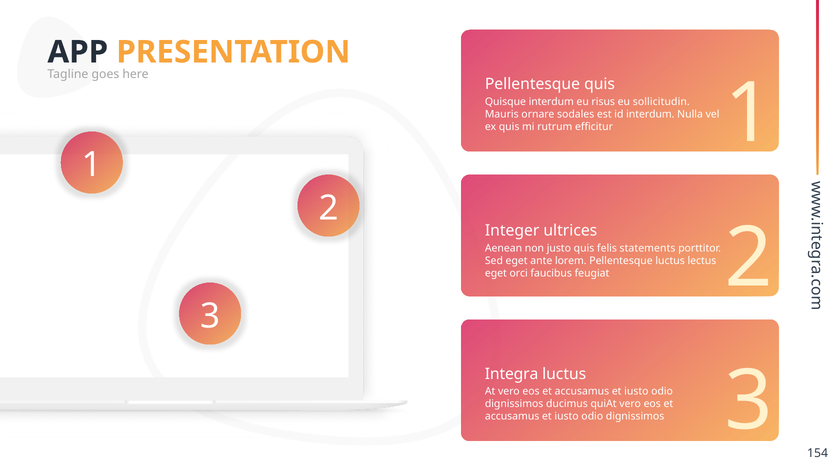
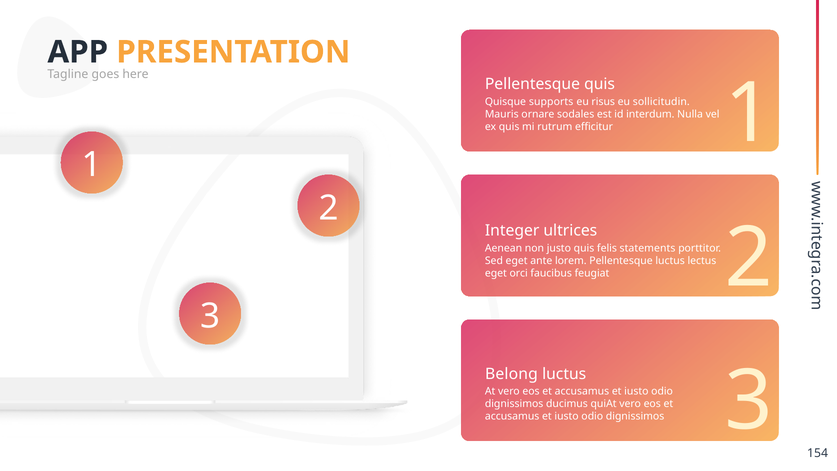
Quisque interdum: interdum -> supports
Integra: Integra -> Belong
